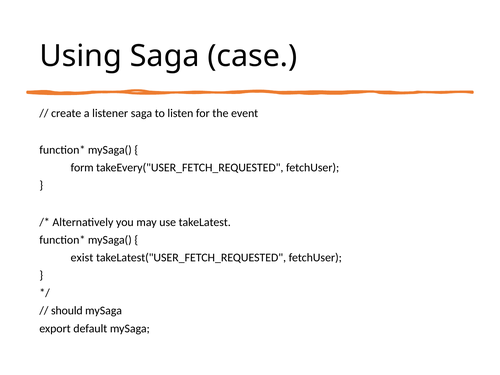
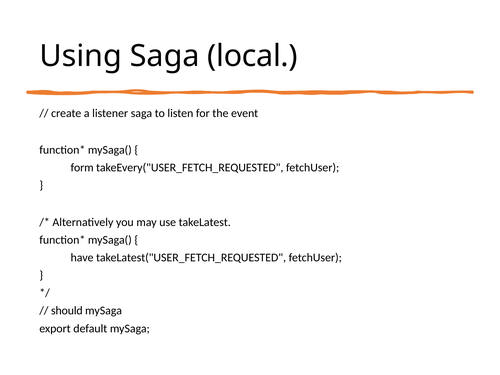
case: case -> local
exist: exist -> have
